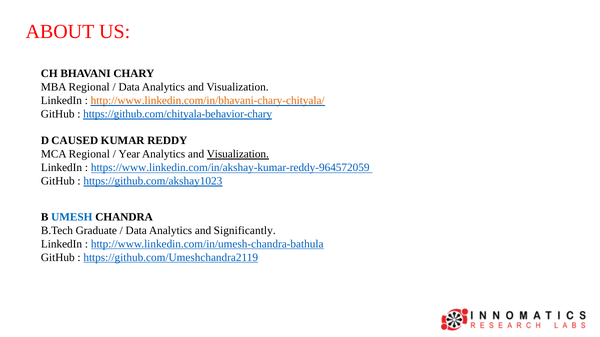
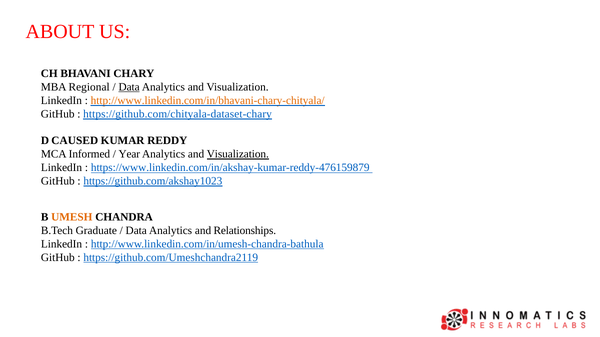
Data at (129, 87) underline: none -> present
https://github.com/chityala-behavior-chary: https://github.com/chityala-behavior-chary -> https://github.com/chityala-dataset-chary
MCA Regional: Regional -> Informed
https://www.linkedin.com/in/akshay-kumar-reddy-964572059: https://www.linkedin.com/in/akshay-kumar-reddy-964572059 -> https://www.linkedin.com/in/akshay-kumar-reddy-476159879
UMESH colour: blue -> orange
Significantly: Significantly -> Relationships
